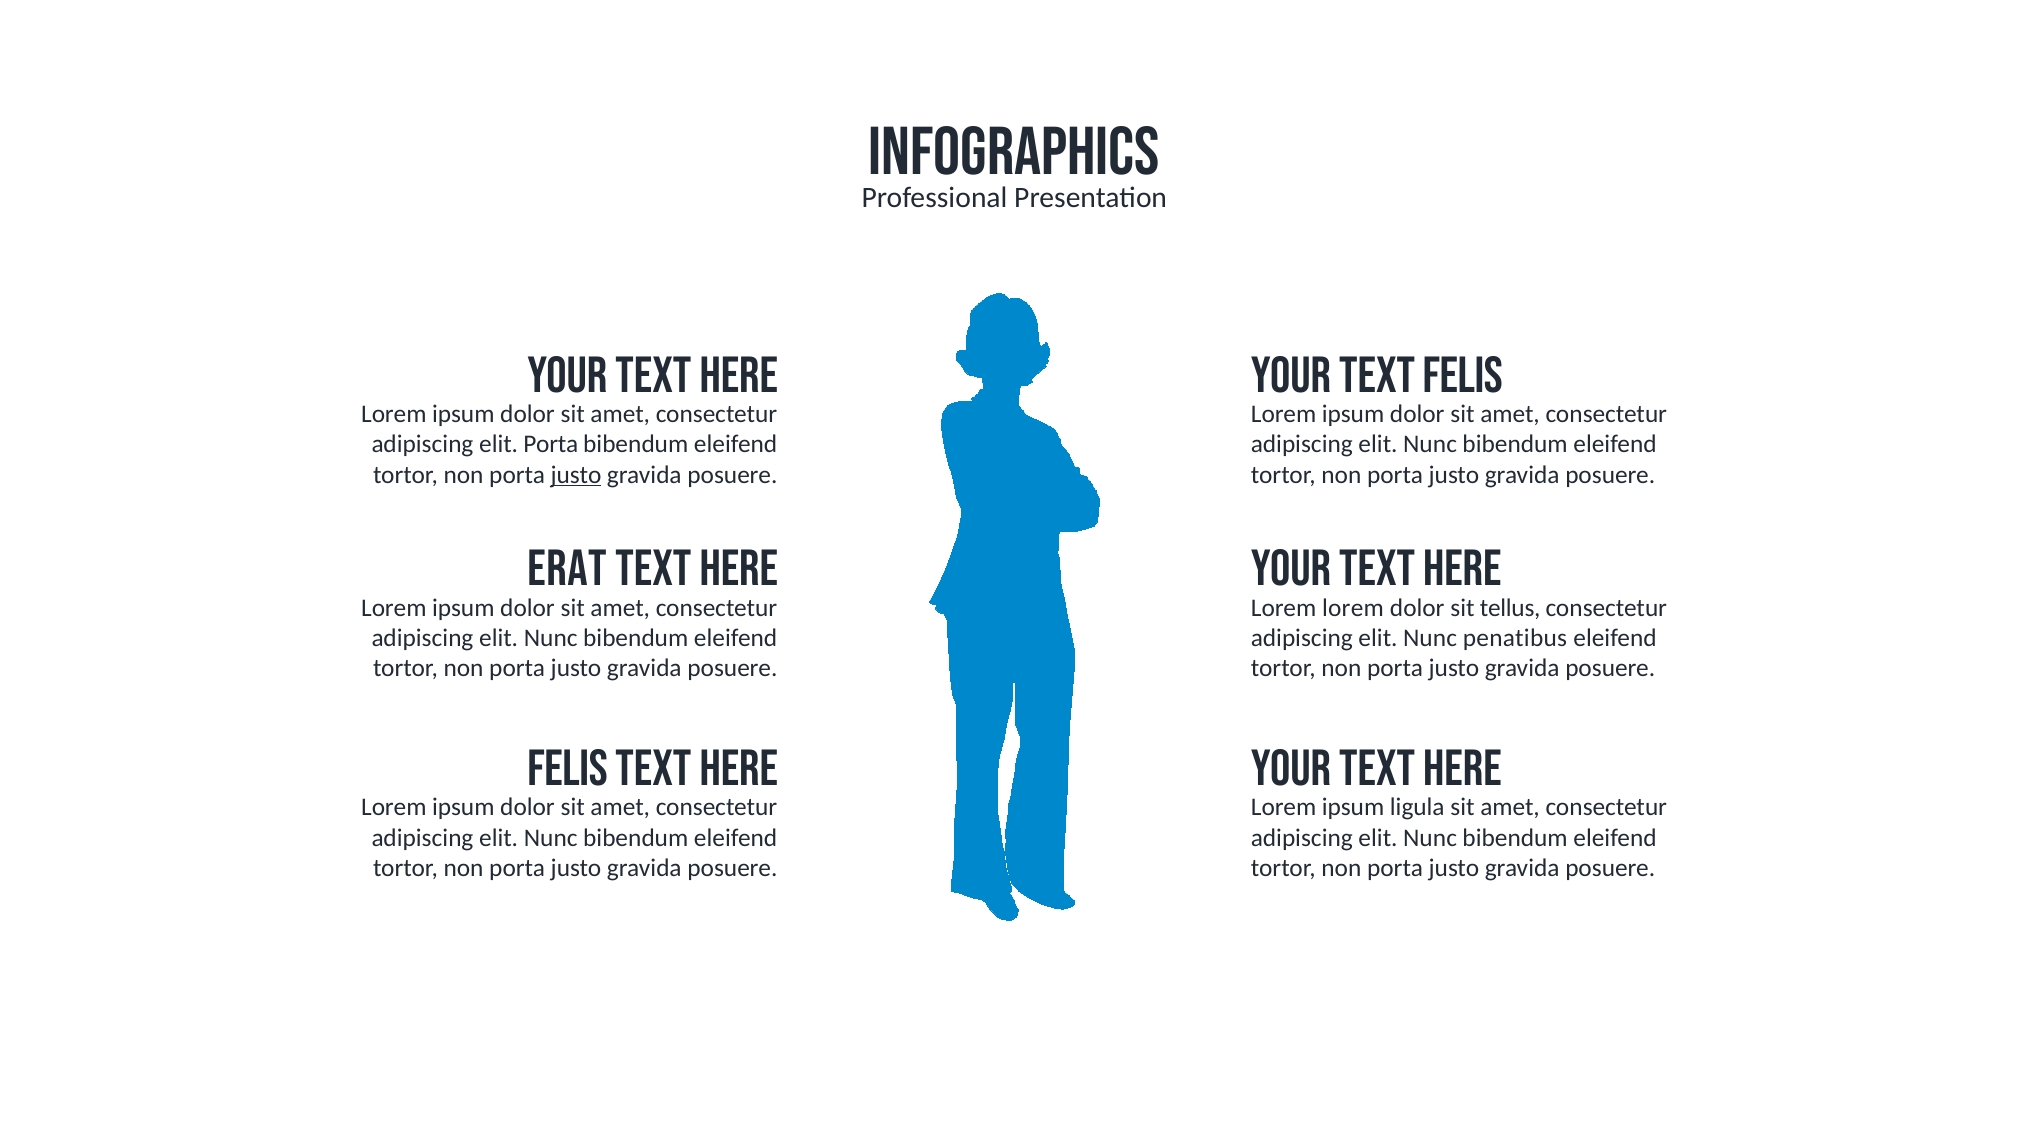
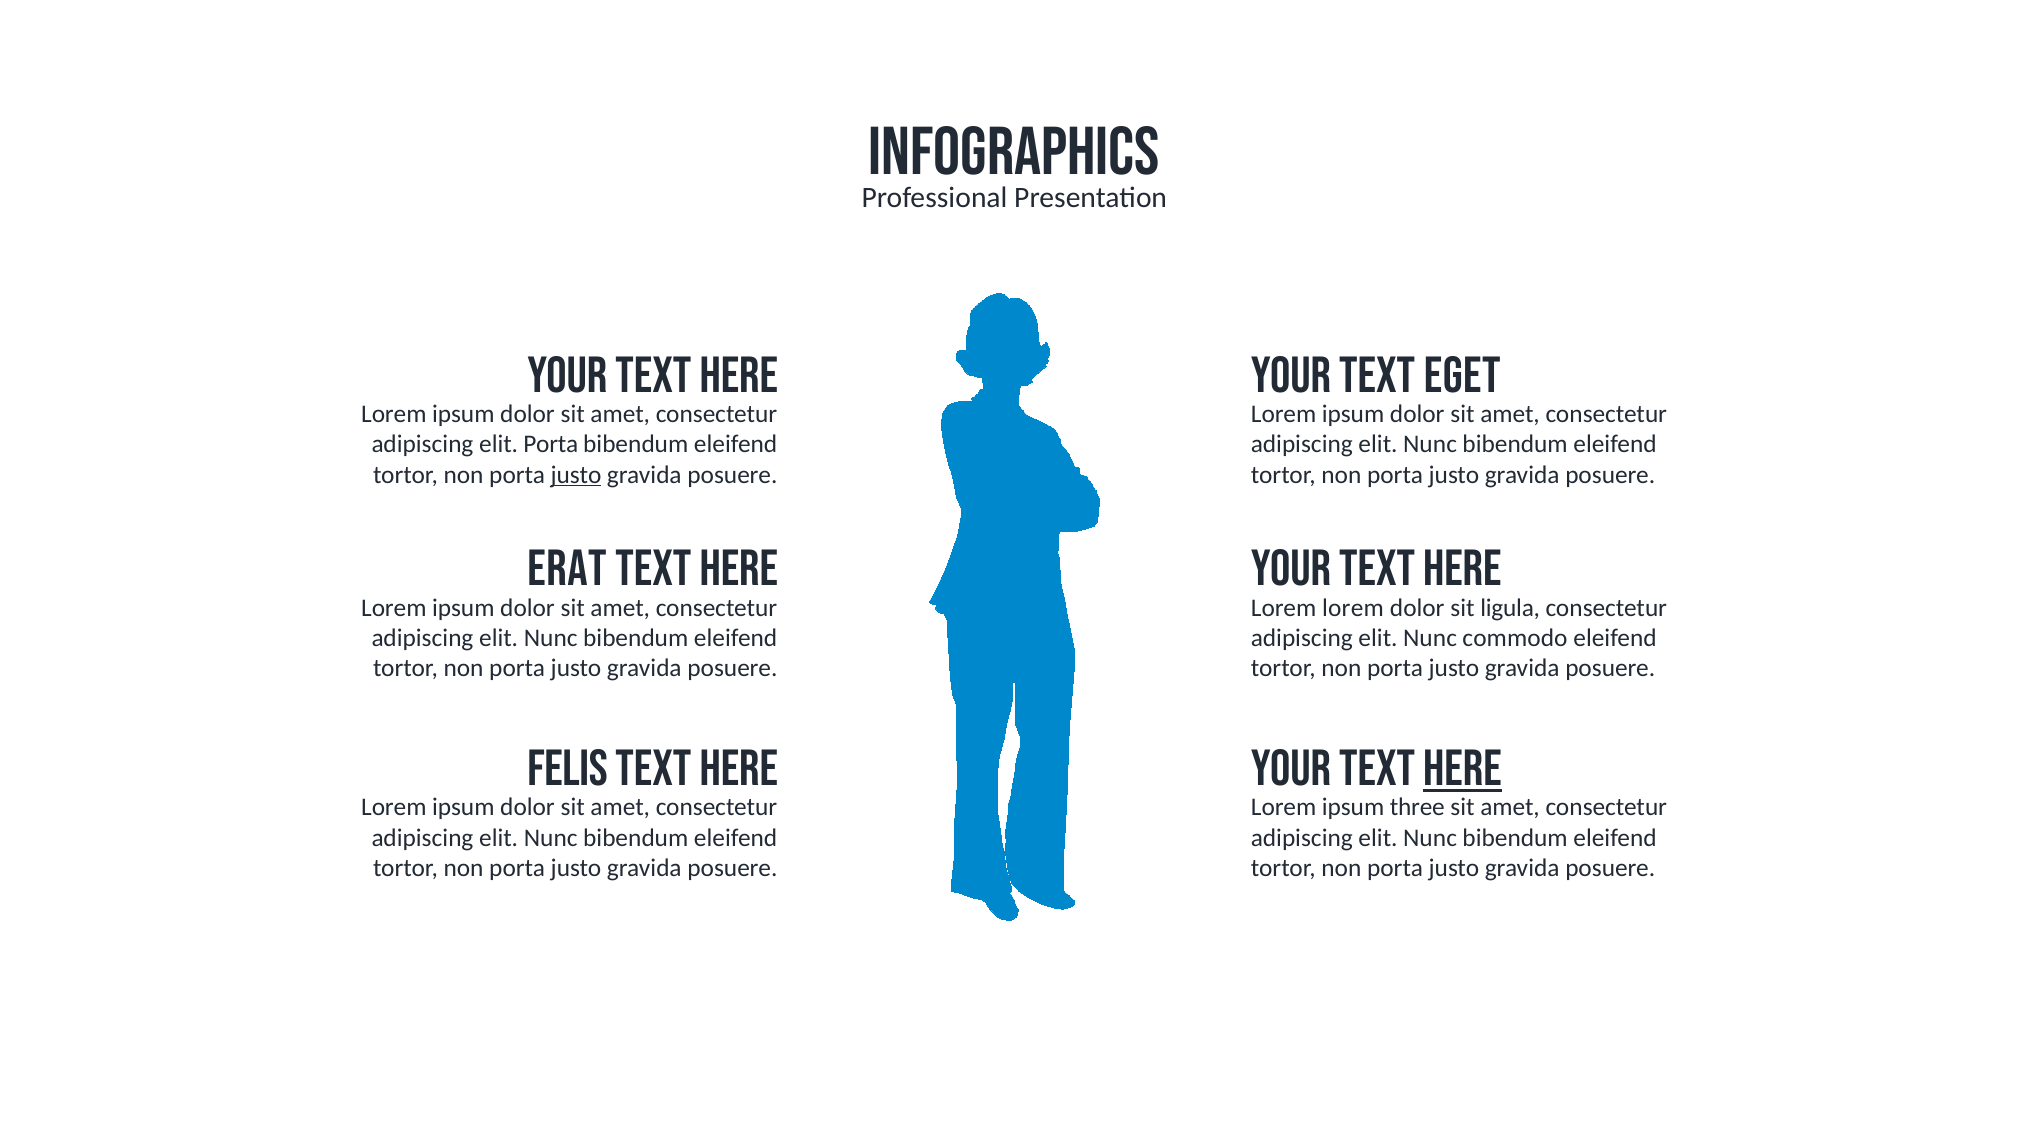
text felis: felis -> eget
tellus: tellus -> ligula
penatibus: penatibus -> commodo
here at (1462, 769) underline: none -> present
ligula: ligula -> three
